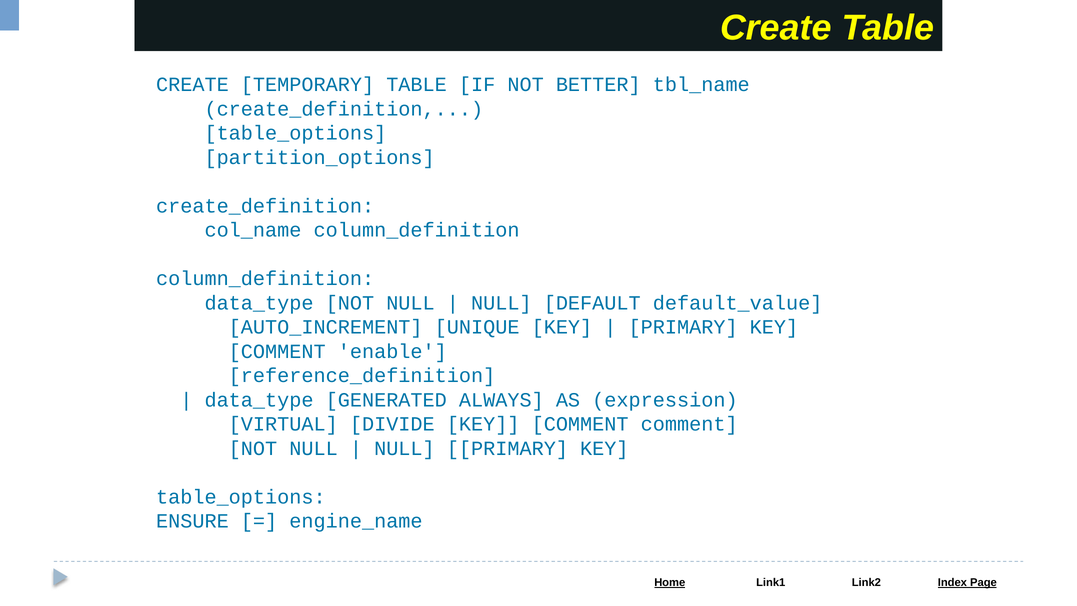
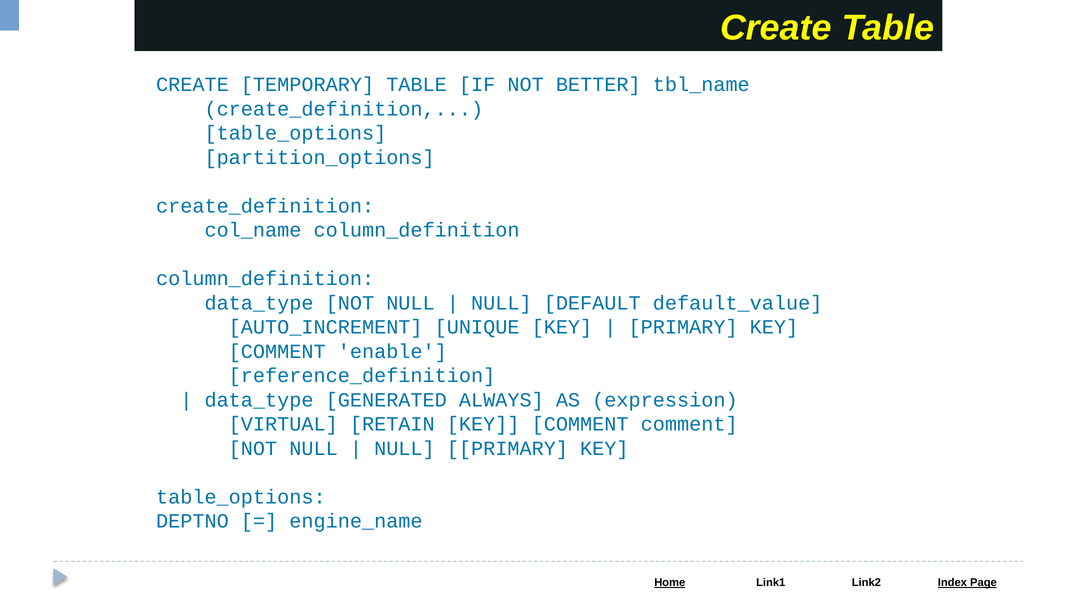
DIVIDE: DIVIDE -> RETAIN
ENSURE: ENSURE -> DEPTNO
